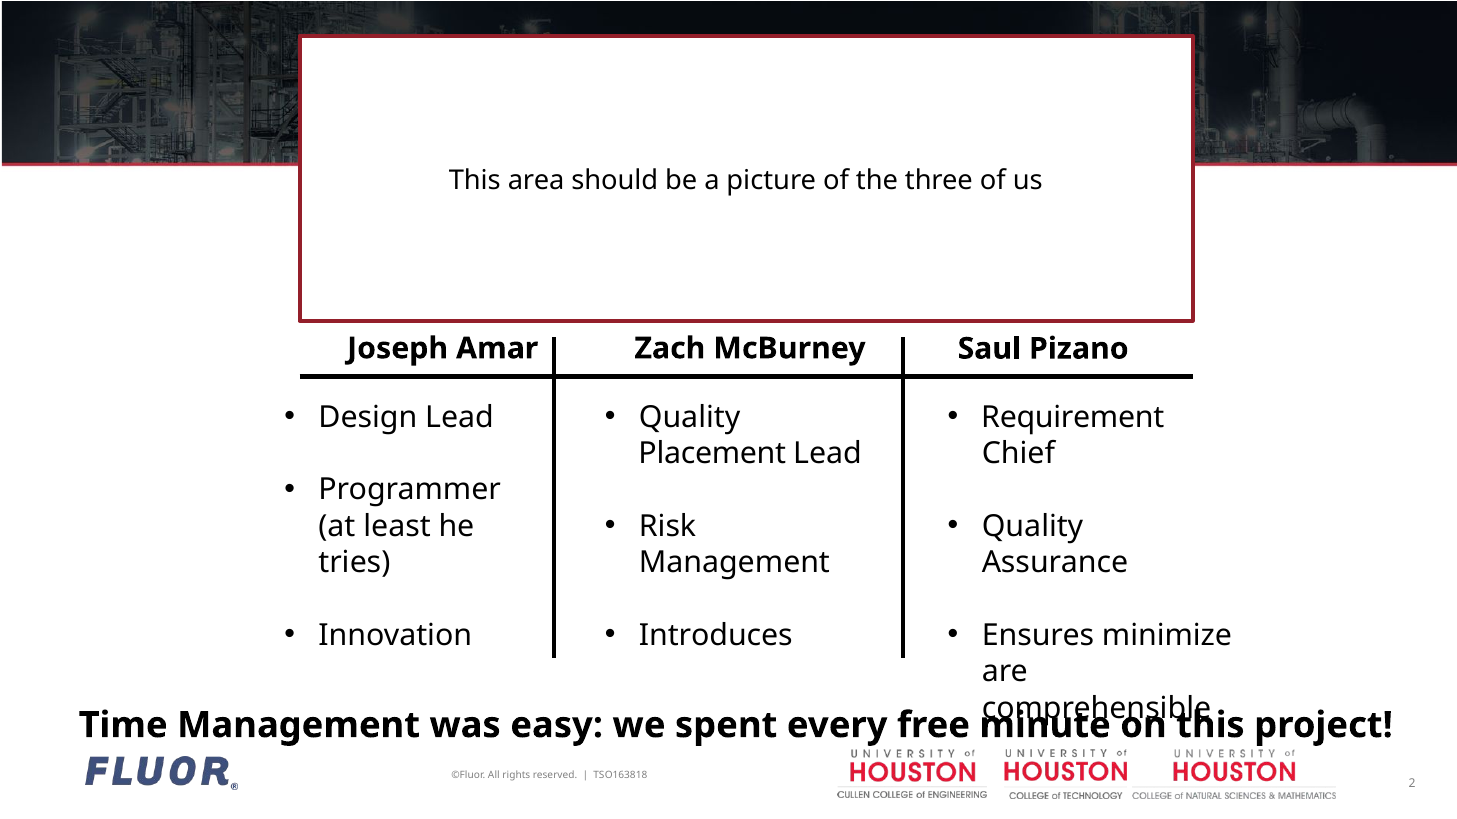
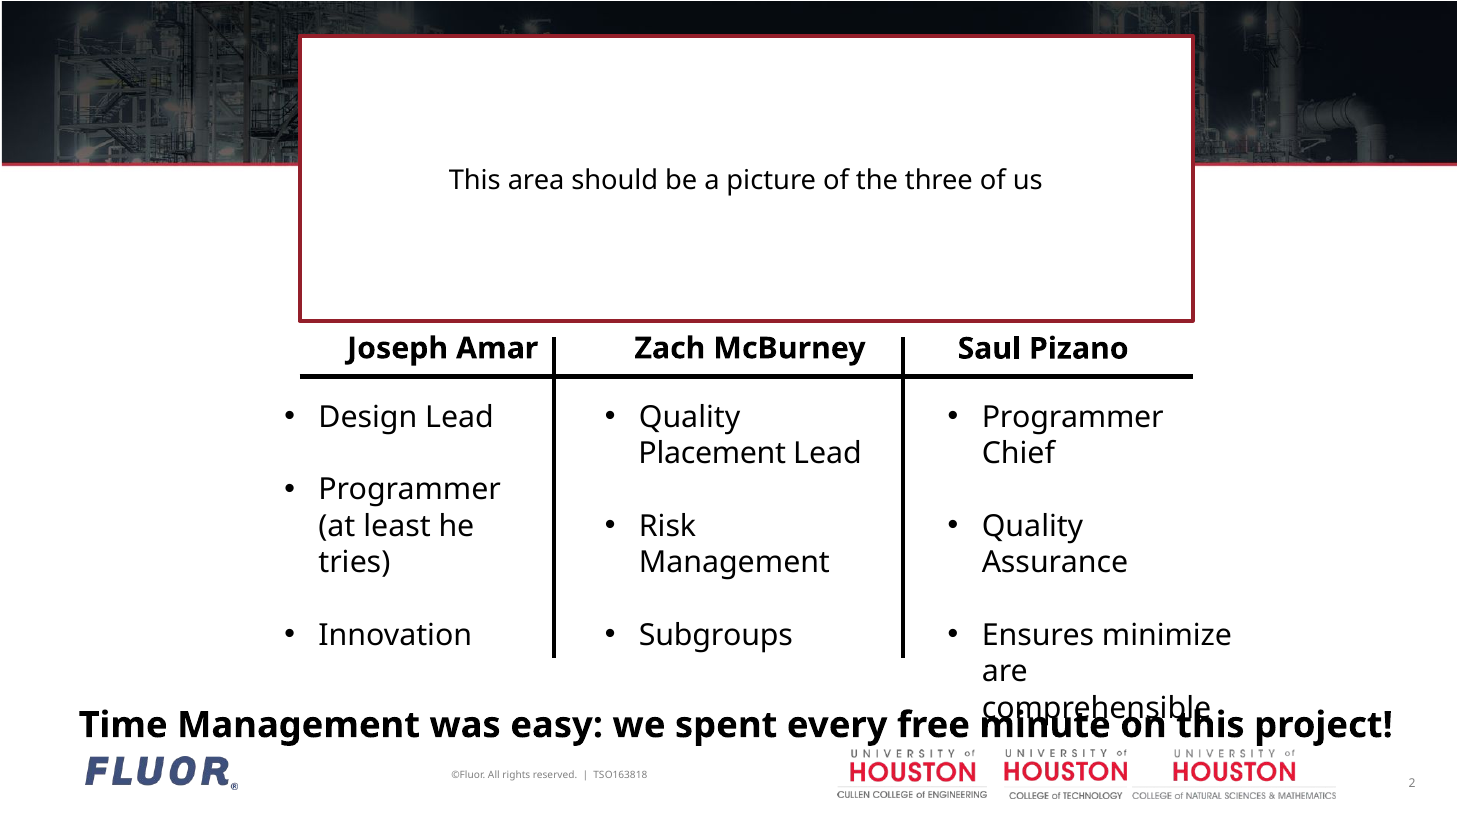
Requirement at (1073, 417): Requirement -> Programmer
Introduces: Introduces -> Subgroups
